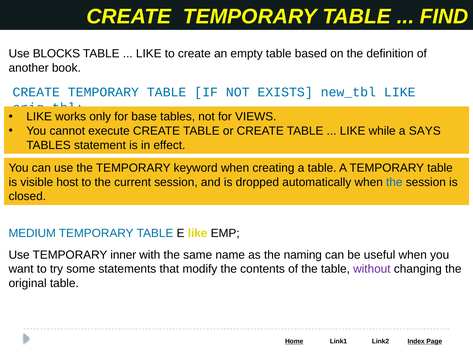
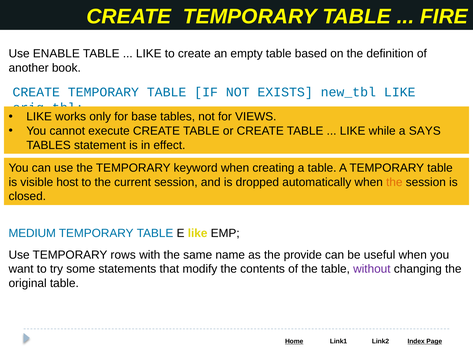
FIND: FIND -> FIRE
BLOCKS: BLOCKS -> ENABLE
the at (394, 182) colour: blue -> orange
inner: inner -> rows
naming: naming -> provide
